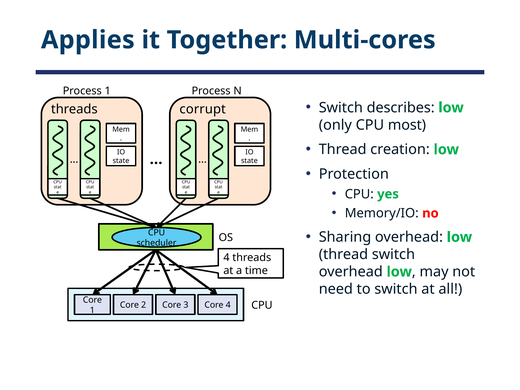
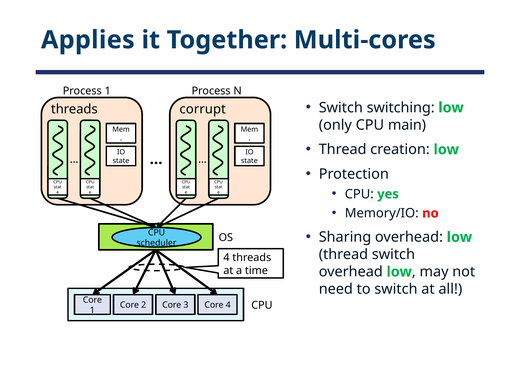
describes: describes -> switching
most: most -> main
